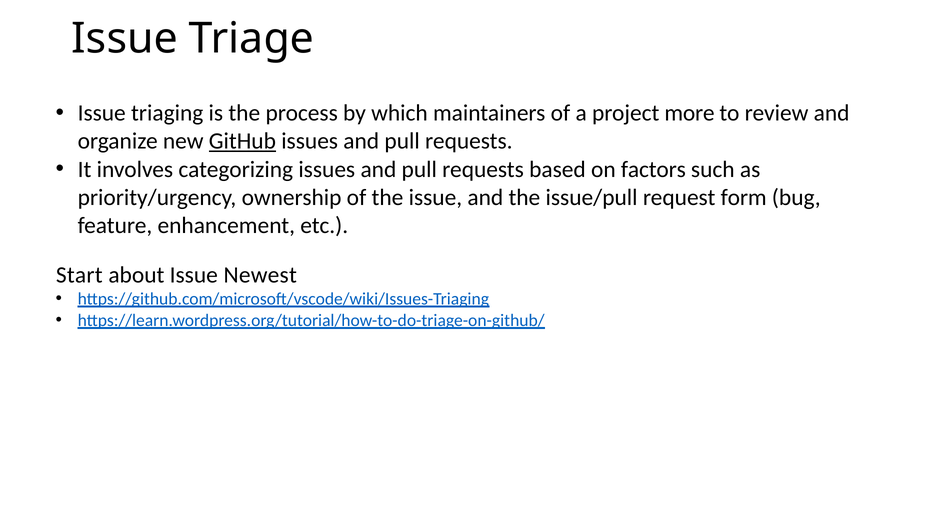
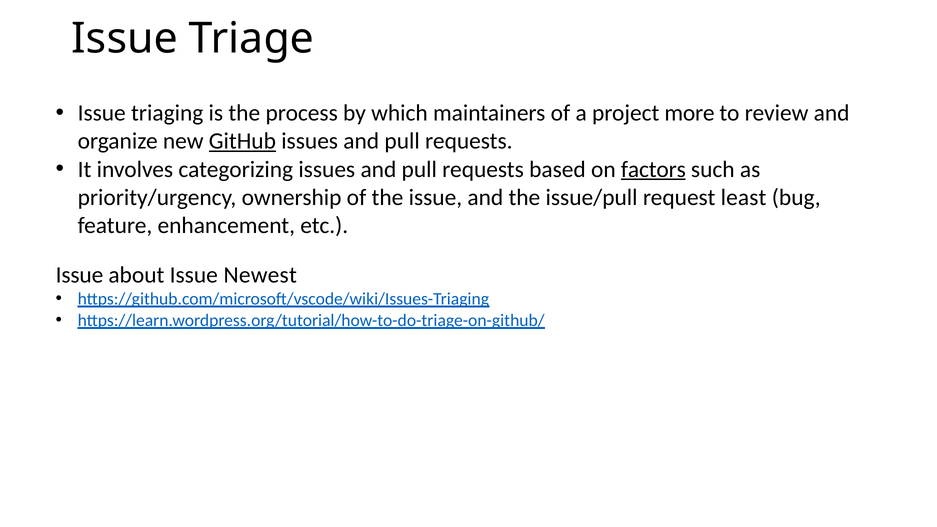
factors underline: none -> present
form: form -> least
Start at (79, 275): Start -> Issue
